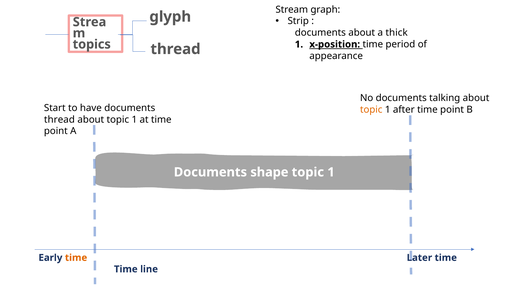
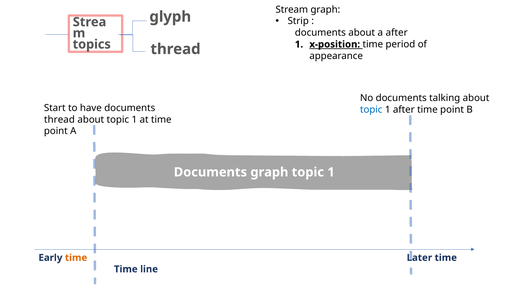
a thick: thick -> after
topic at (371, 110) colour: orange -> blue
Documents shape: shape -> graph
